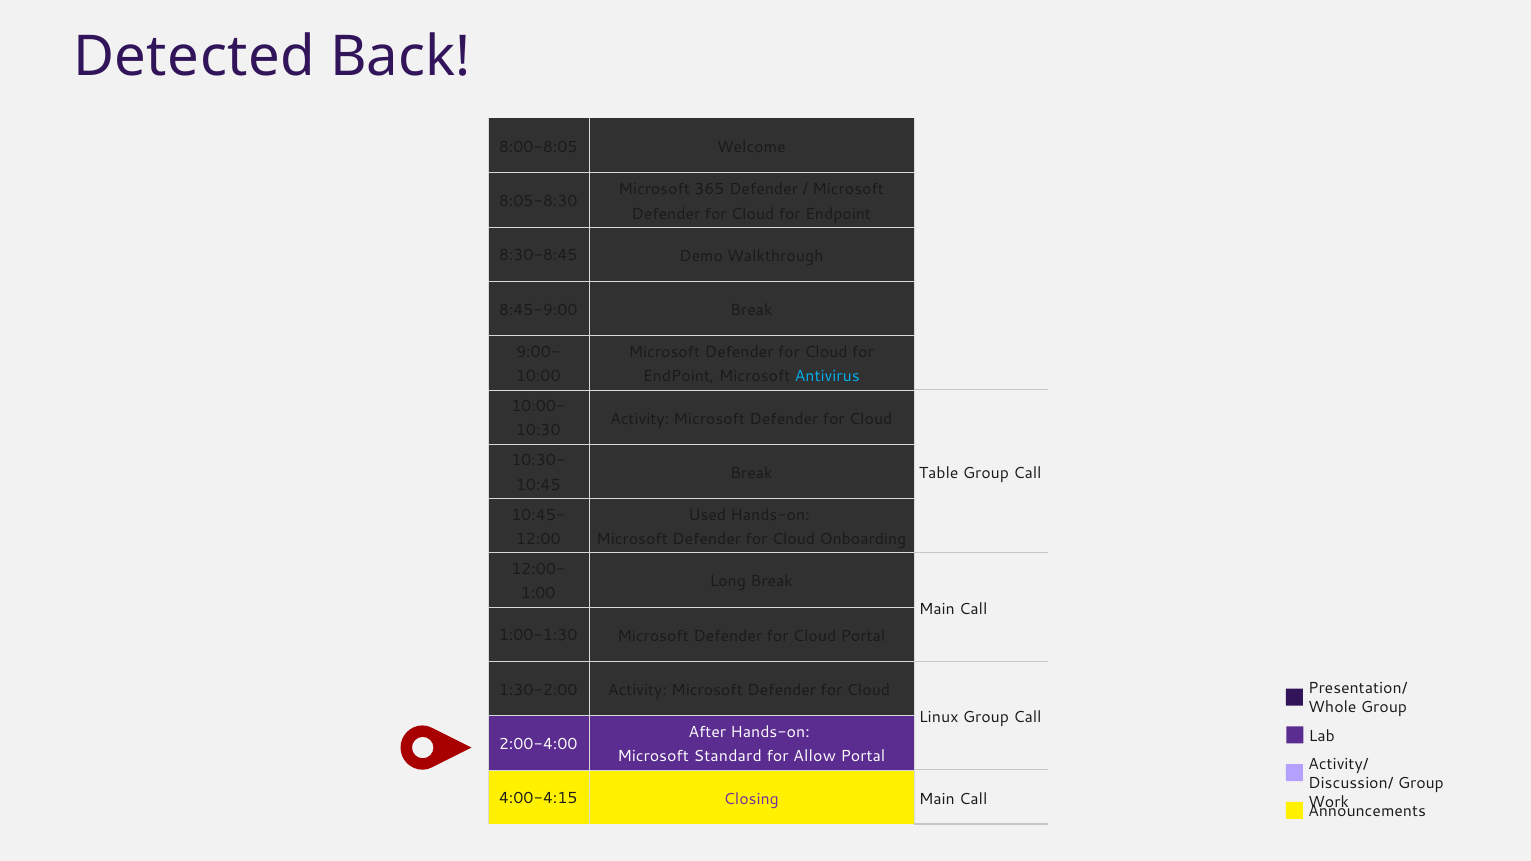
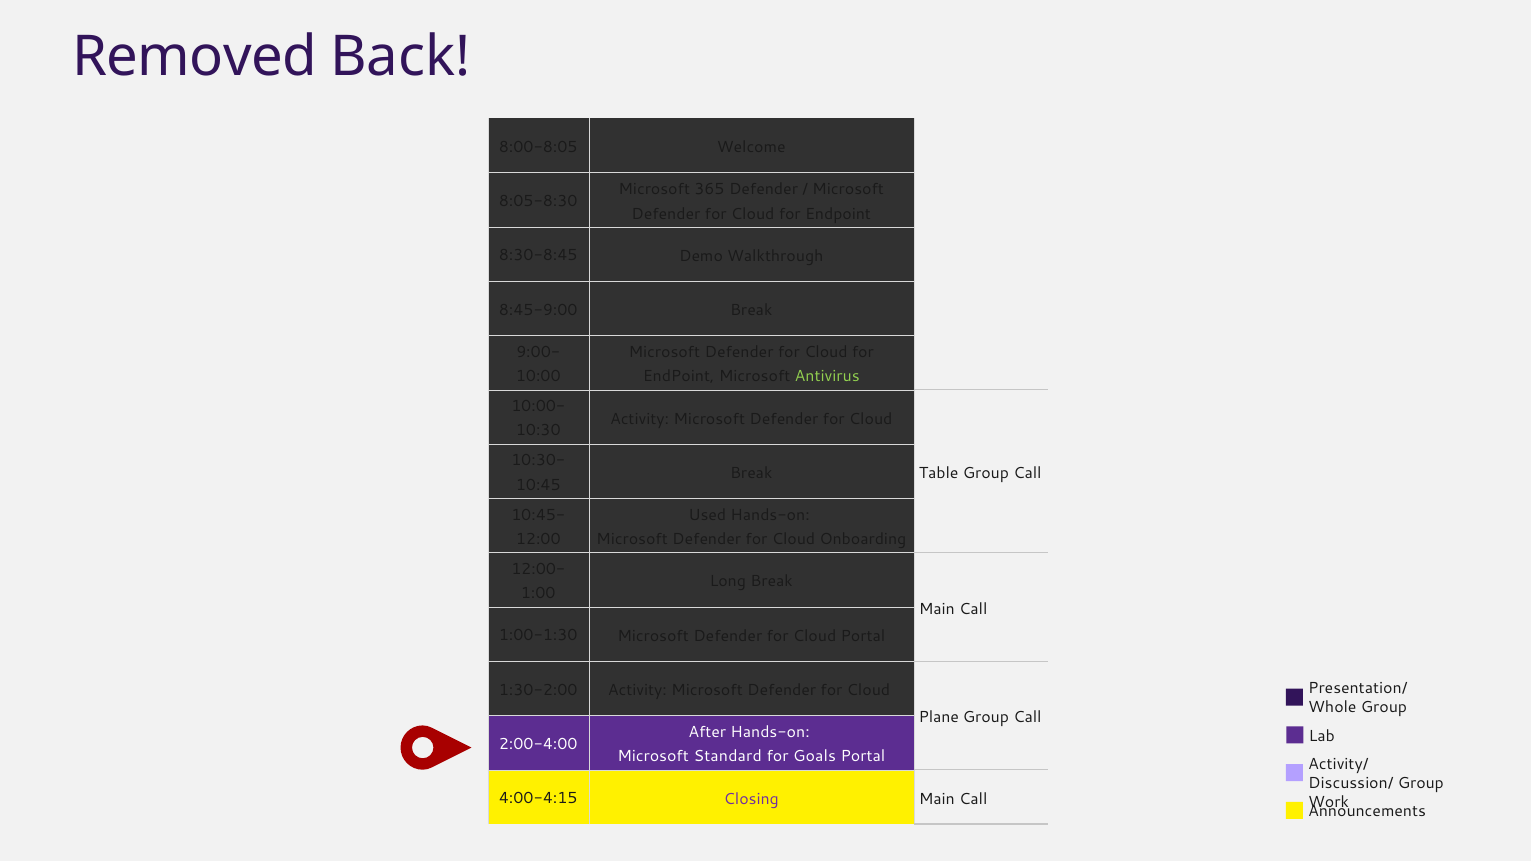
Detected: Detected -> Removed
Antivirus colour: light blue -> light green
Linux: Linux -> Plane
Allow: Allow -> Goals
